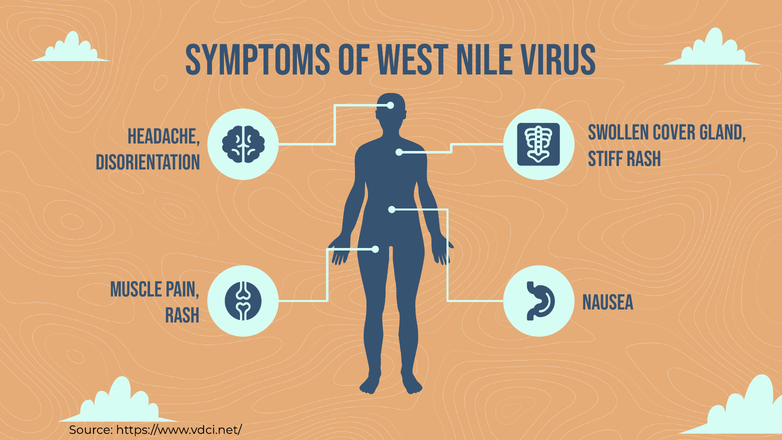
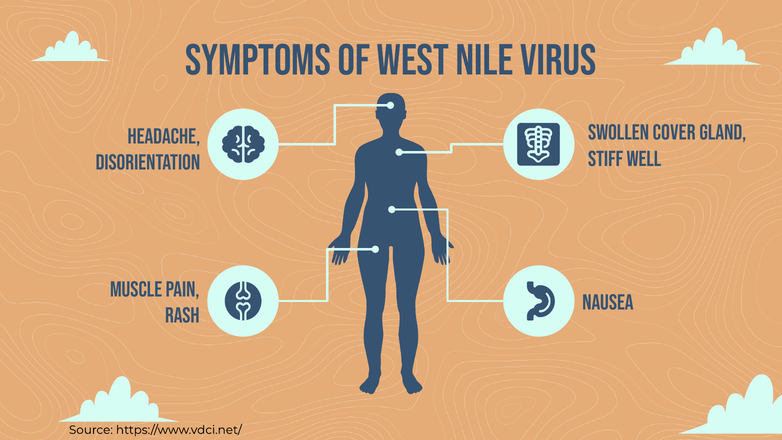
Stiff rash: rash -> well
